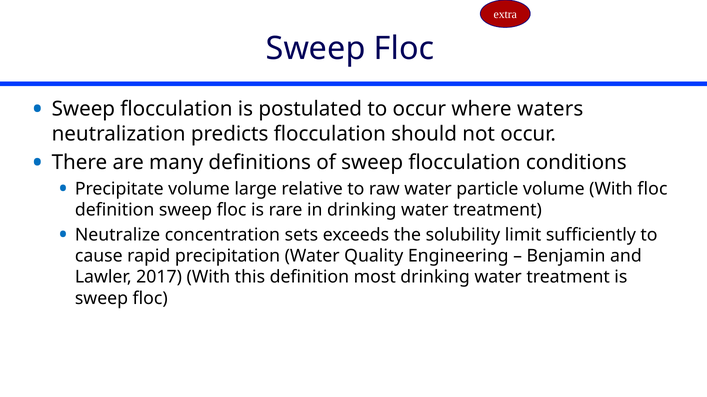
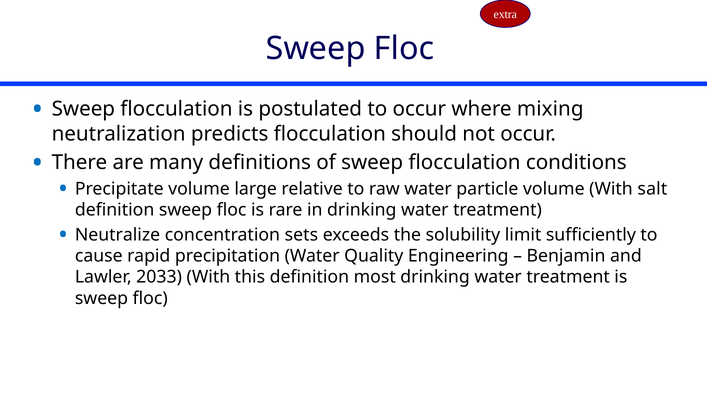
waters: waters -> mixing
With floc: floc -> salt
2017: 2017 -> 2033
